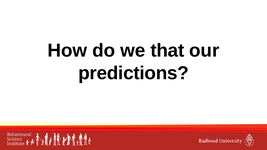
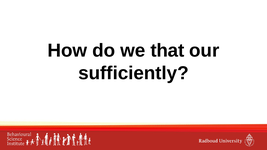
predictions: predictions -> sufficiently
